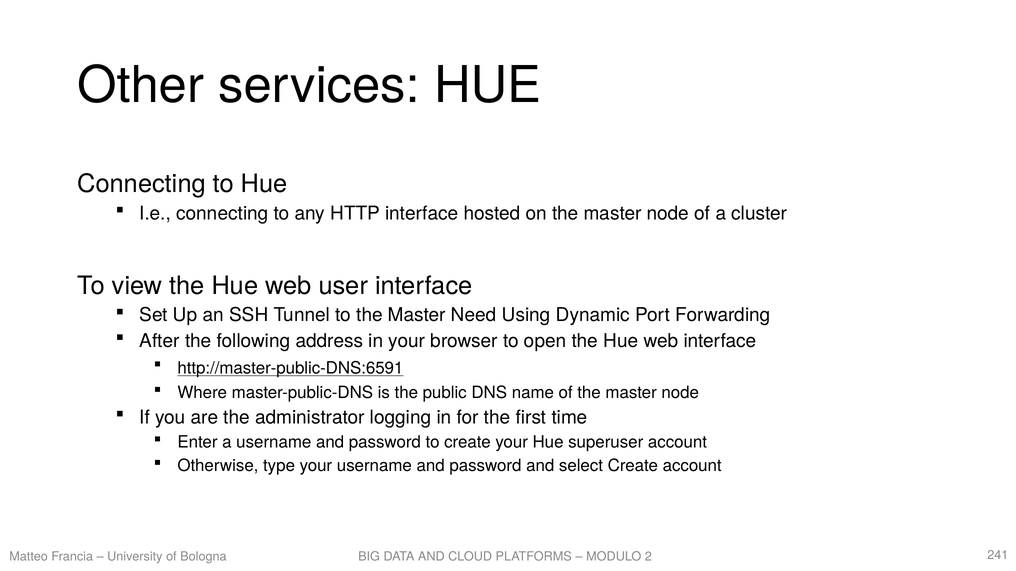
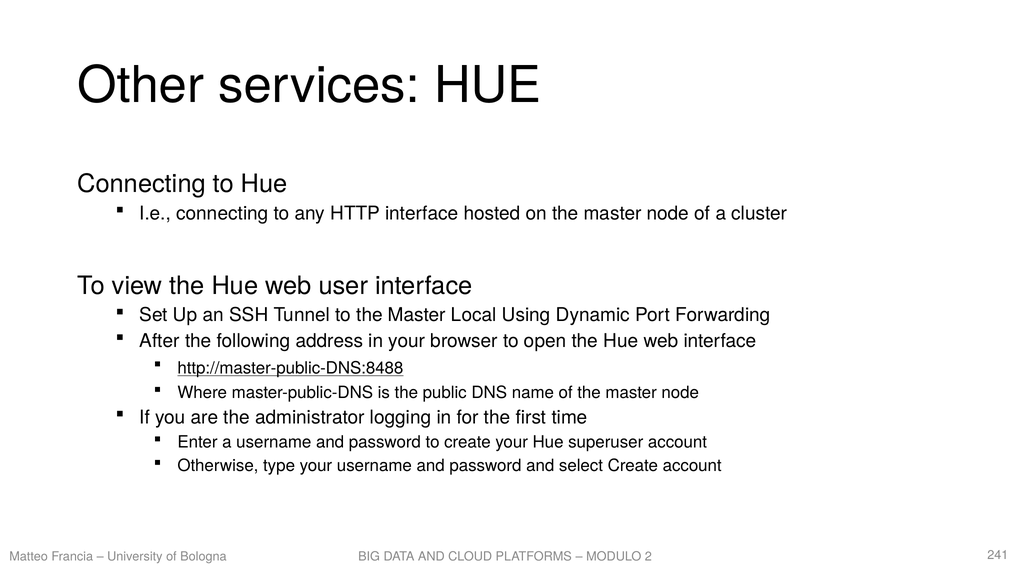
Need: Need -> Local
http://master-public-DNS:6591: http://master-public-DNS:6591 -> http://master-public-DNS:8488
